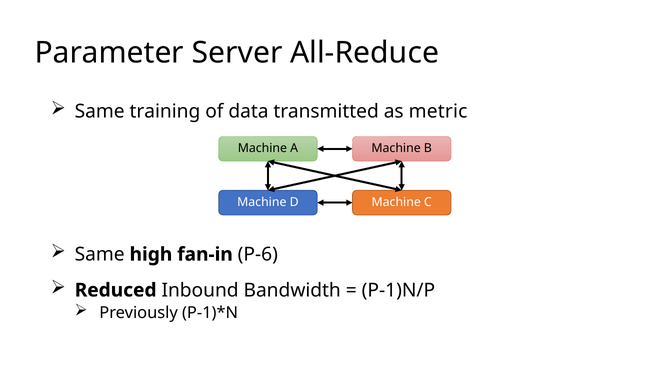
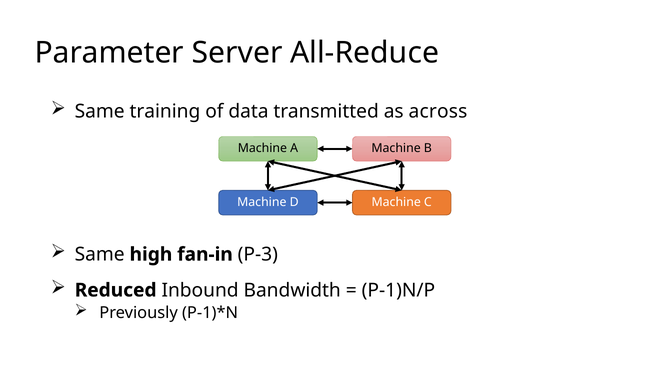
metric: metric -> across
P-6: P-6 -> P-3
